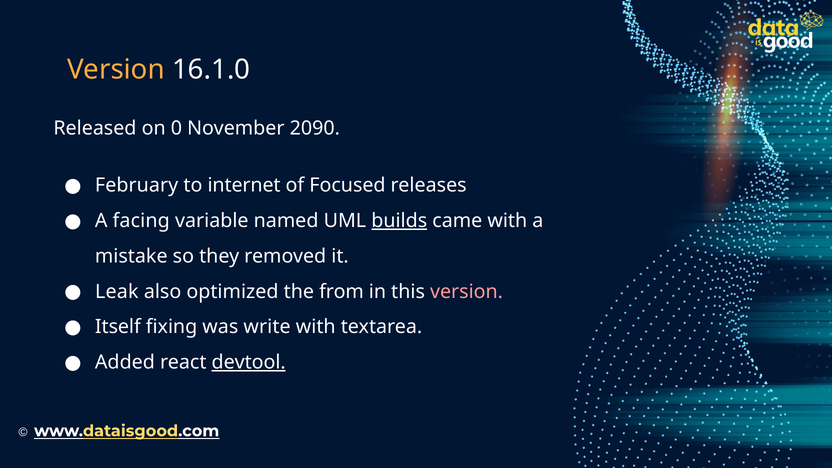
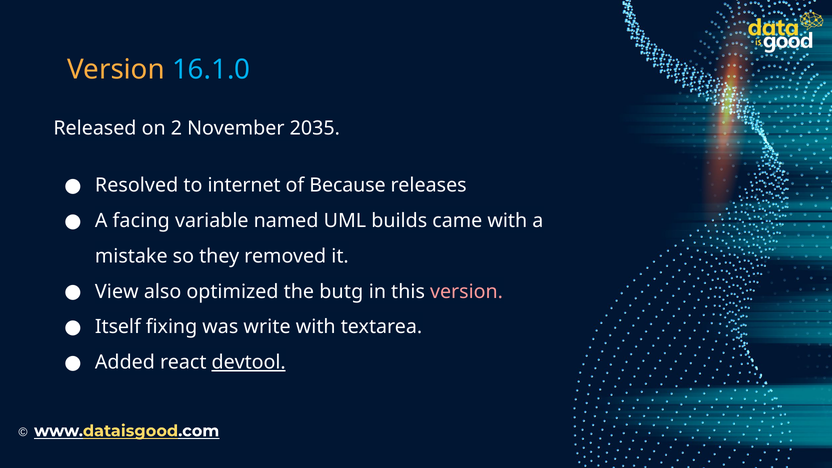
16.1.0 colour: white -> light blue
0: 0 -> 2
2090: 2090 -> 2035
February: February -> Resolved
Focused: Focused -> Because
builds underline: present -> none
Leak: Leak -> View
from: from -> butg
